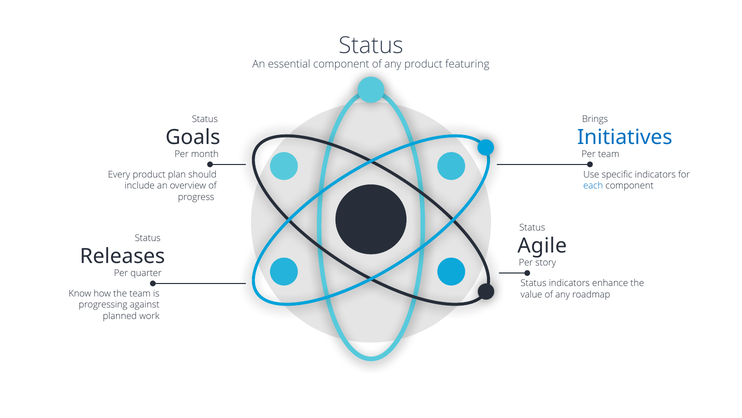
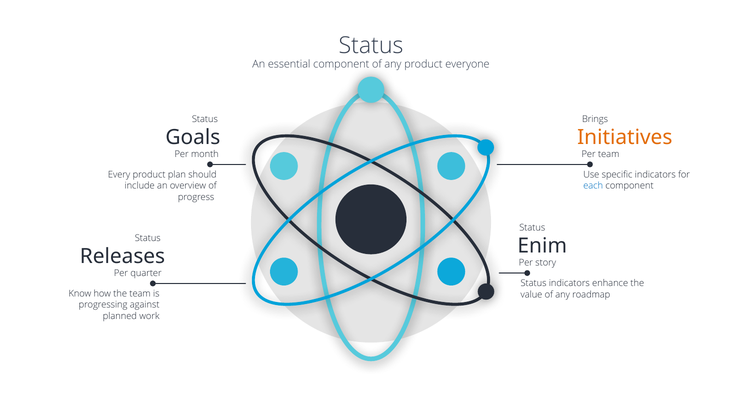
featuring: featuring -> everyone
Initiatives colour: blue -> orange
Agile: Agile -> Enim
